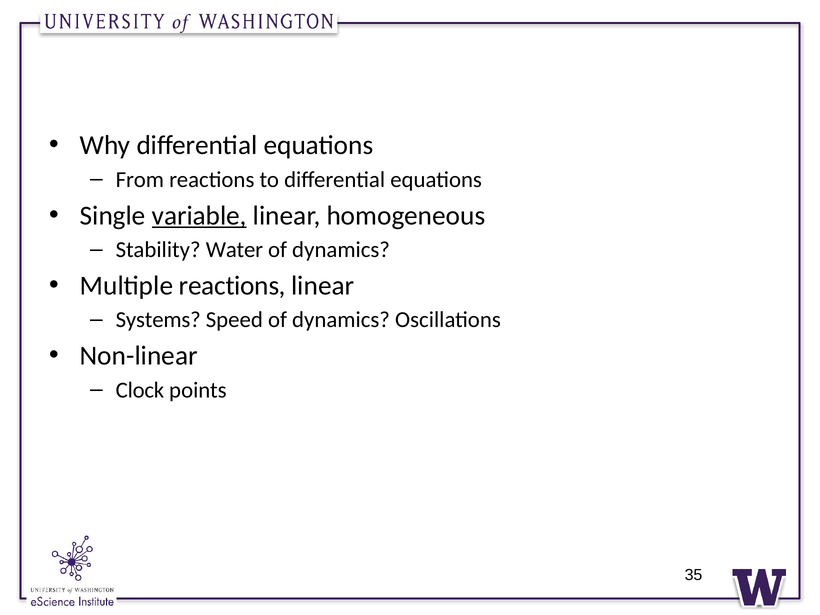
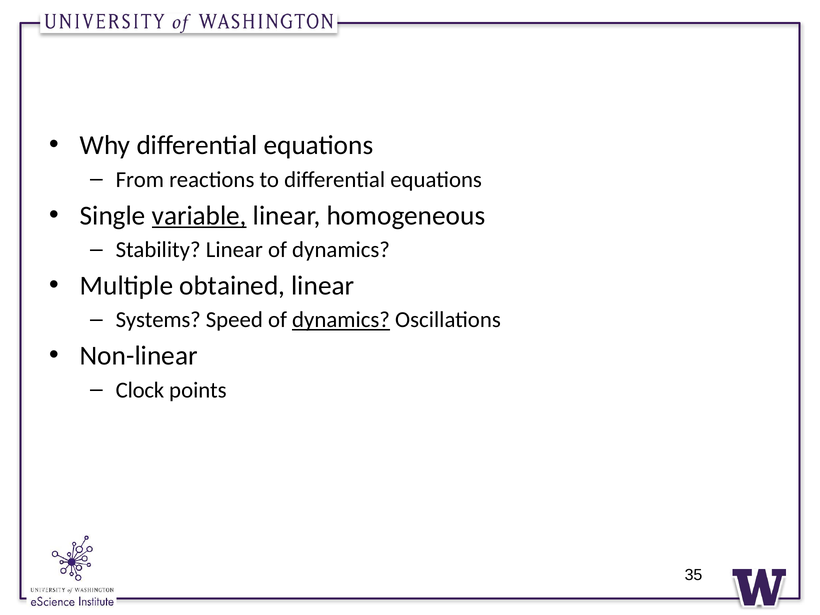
Stability Water: Water -> Linear
Multiple reactions: reactions -> obtained
dynamics at (341, 320) underline: none -> present
